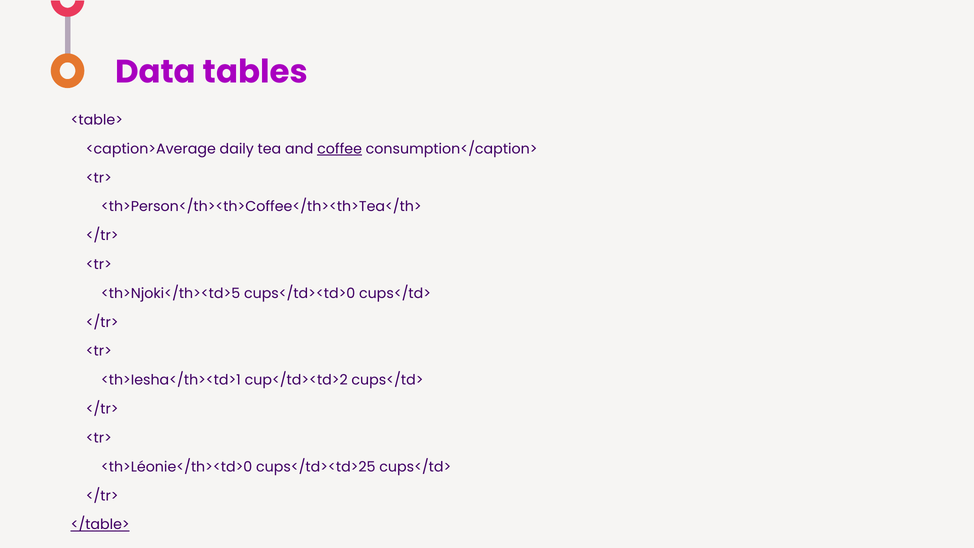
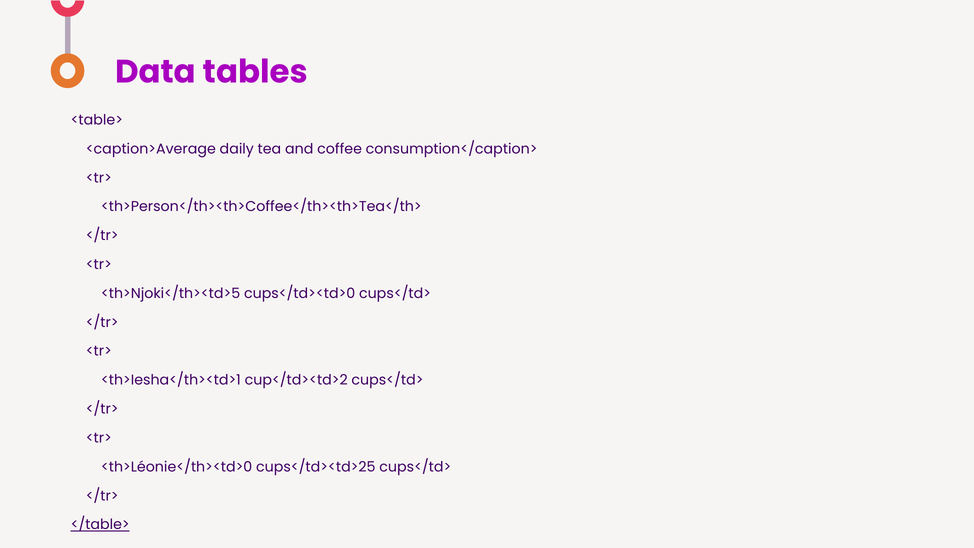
coffee underline: present -> none
